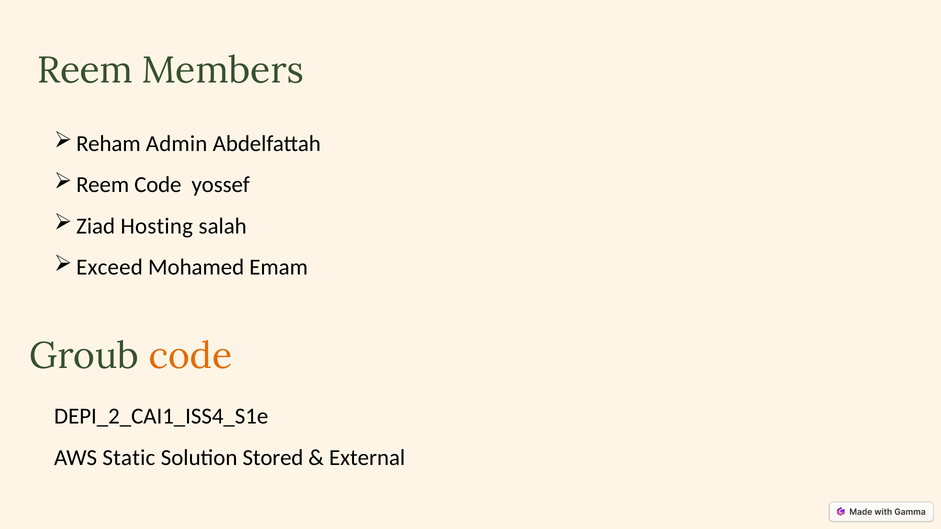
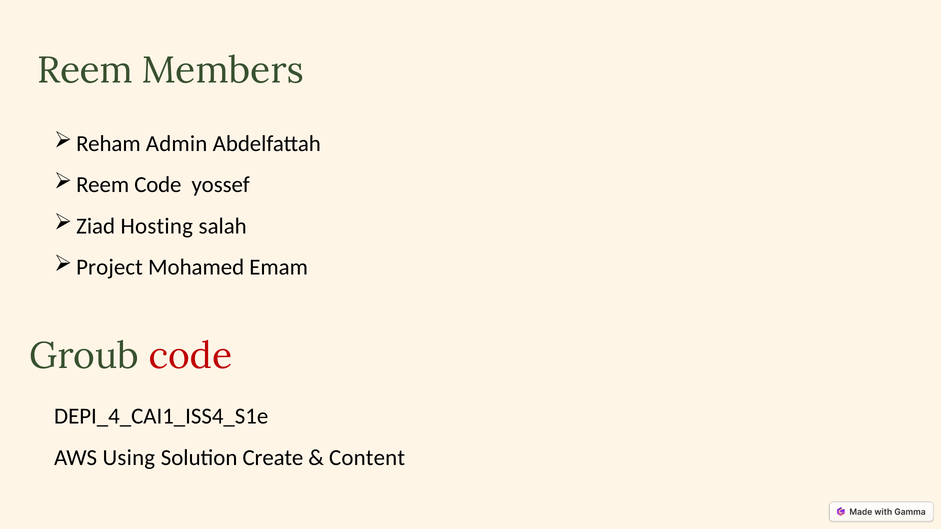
Exceed: Exceed -> Project
code at (190, 356) colour: orange -> red
DEPI_2_CAI1_ISS4_S1e: DEPI_2_CAI1_ISS4_S1e -> DEPI_4_CAI1_ISS4_S1e
Static: Static -> Using
Stored: Stored -> Create
External: External -> Content
